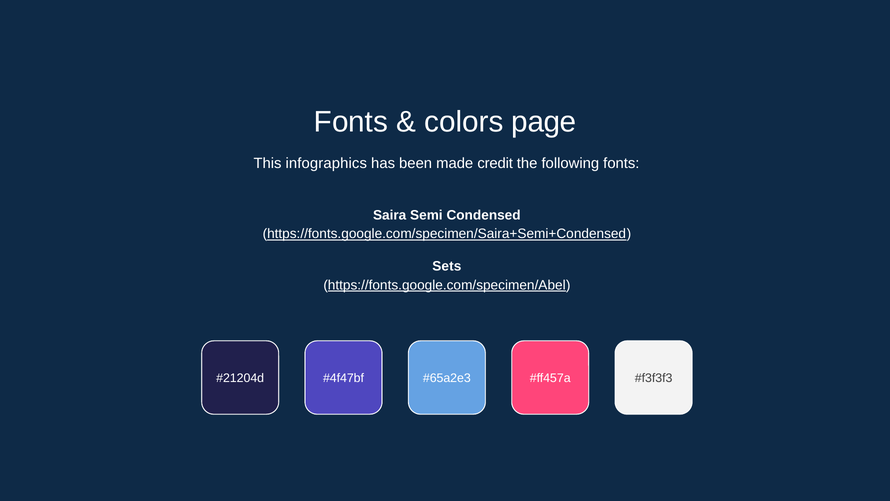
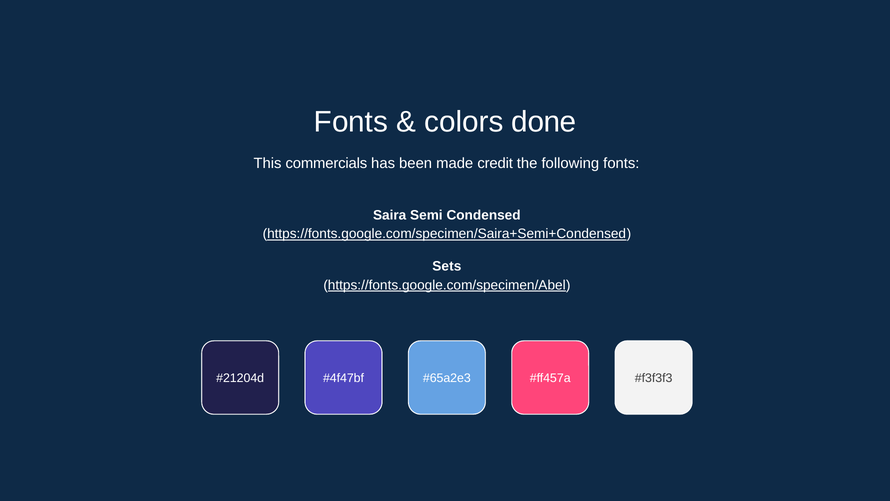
page: page -> done
infographics: infographics -> commercials
